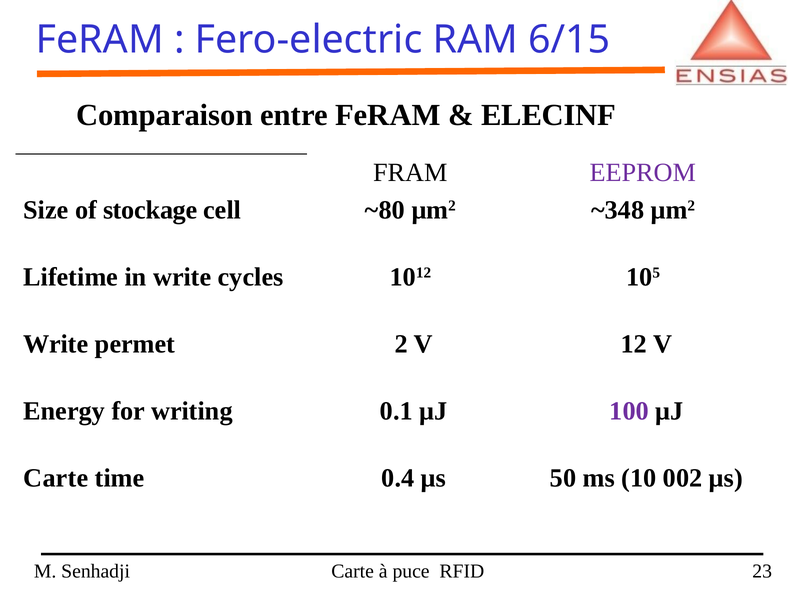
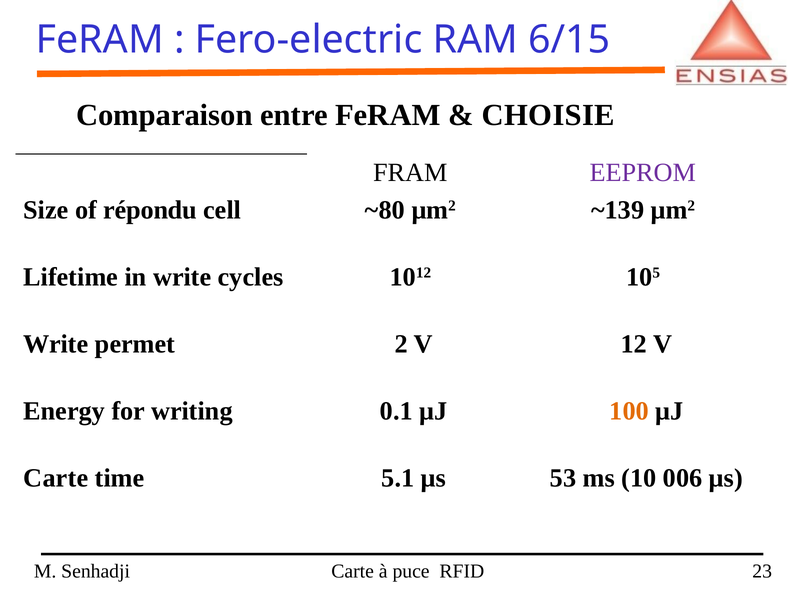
ELECINF: ELECINF -> CHOISIE
stockage: stockage -> répondu
~348: ~348 -> ~139
100 colour: purple -> orange
0.4: 0.4 -> 5.1
50: 50 -> 53
002: 002 -> 006
